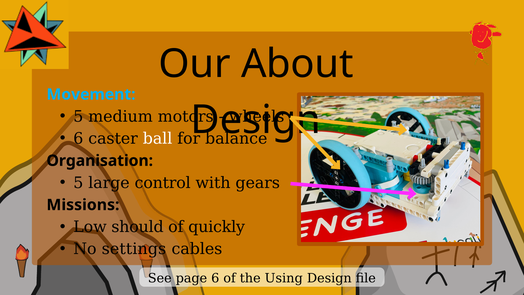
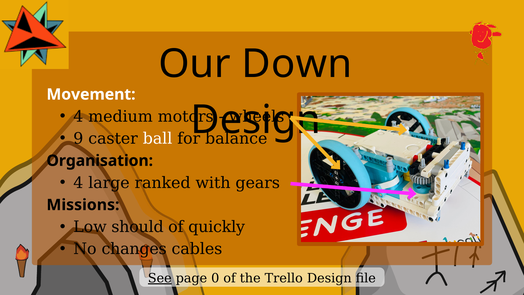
About: About -> Down
Movement colour: light blue -> white
5 at (78, 116): 5 -> 4
6 at (78, 138): 6 -> 9
5 at (78, 183): 5 -> 4
control: control -> ranked
settings: settings -> changes
See underline: none -> present
page 6: 6 -> 0
Using: Using -> Trello
